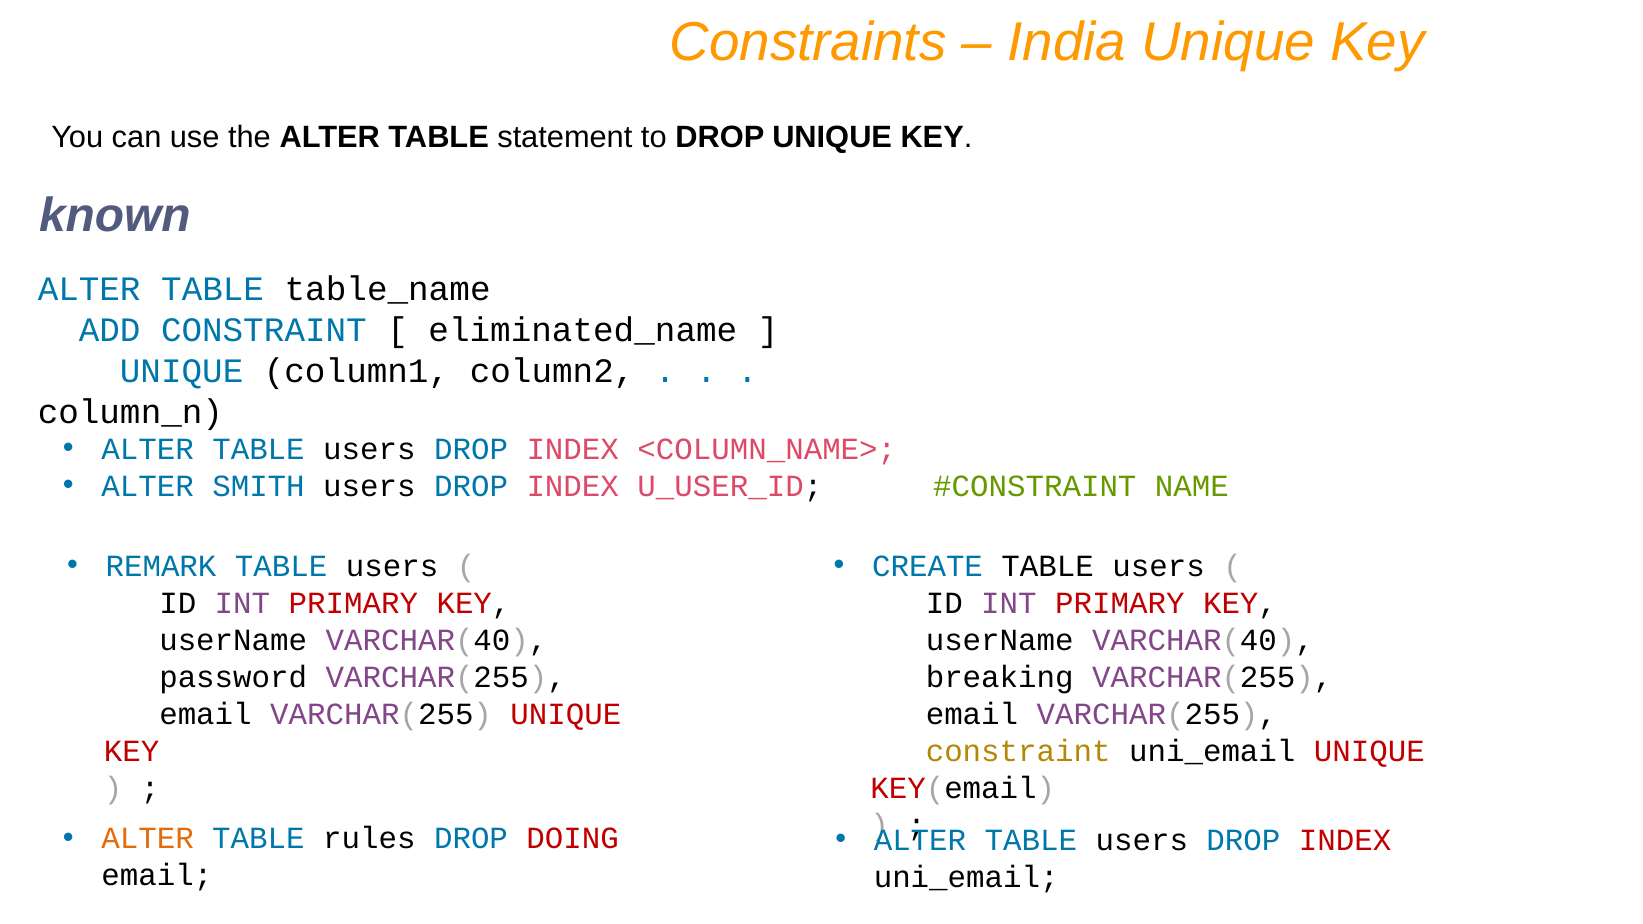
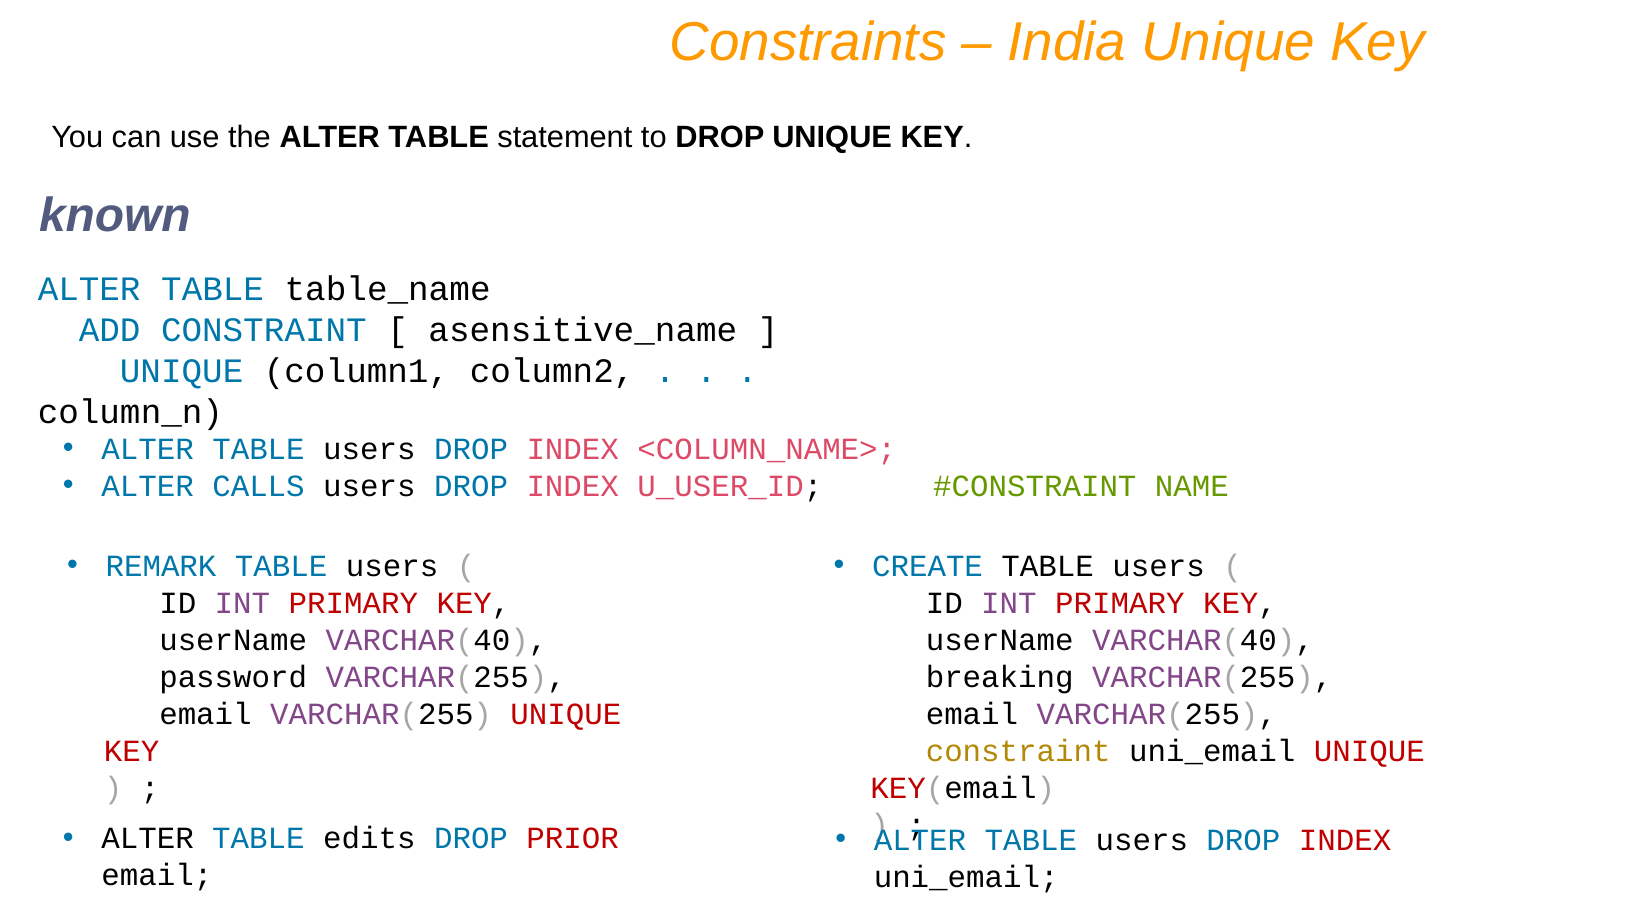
eliminated_name: eliminated_name -> asensitive_name
SMITH: SMITH -> CALLS
ALTER at (148, 839) colour: orange -> black
rules: rules -> edits
DOING: DOING -> PRIOR
